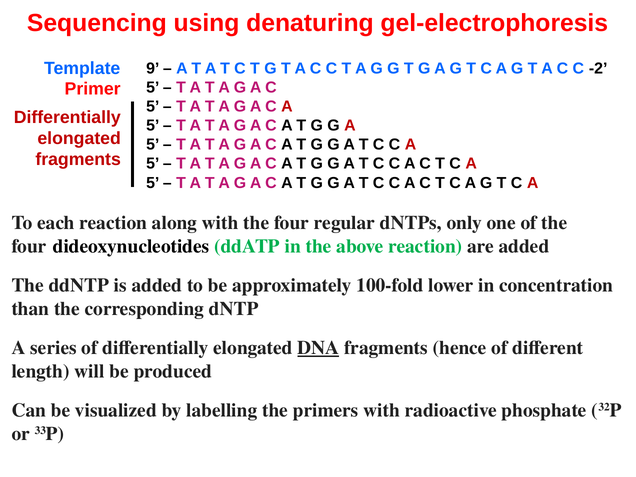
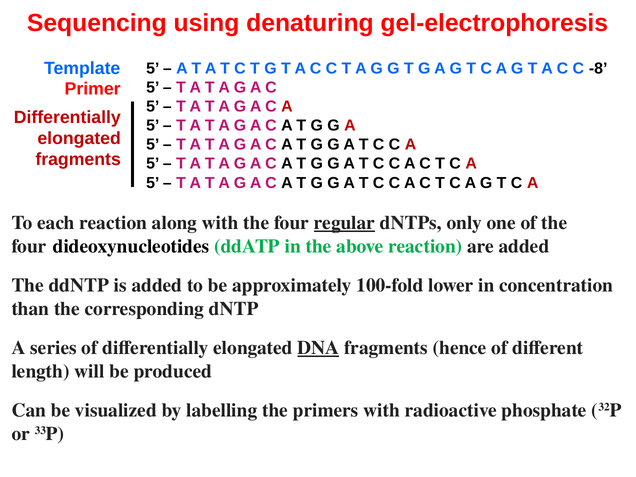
9 at (153, 68): 9 -> 5
-2: -2 -> -8
regular underline: none -> present
